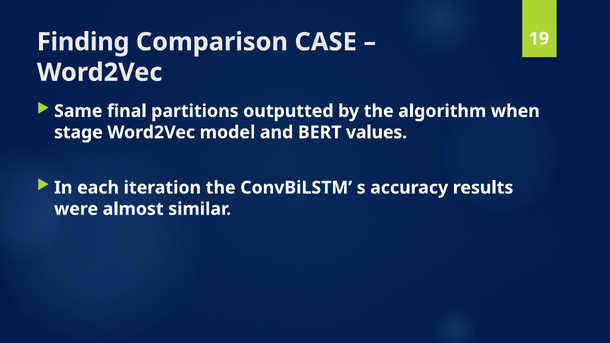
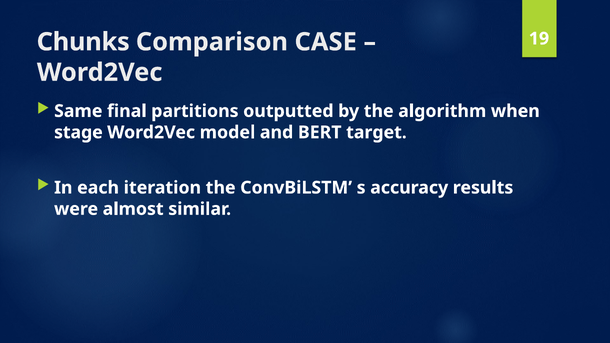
Finding: Finding -> Chunks
values: values -> target
